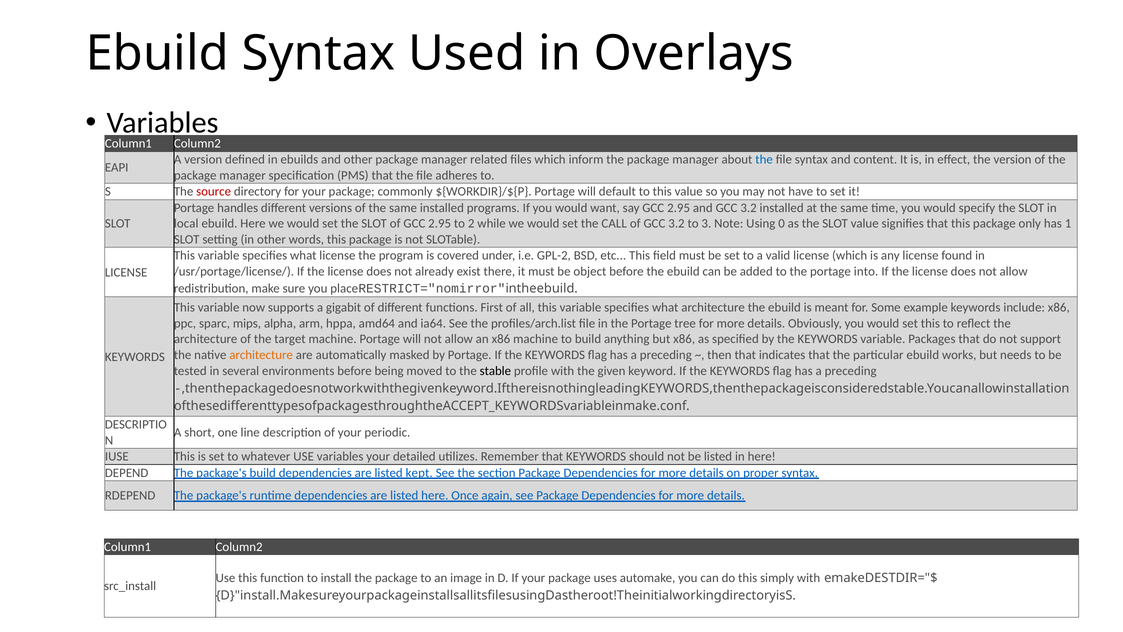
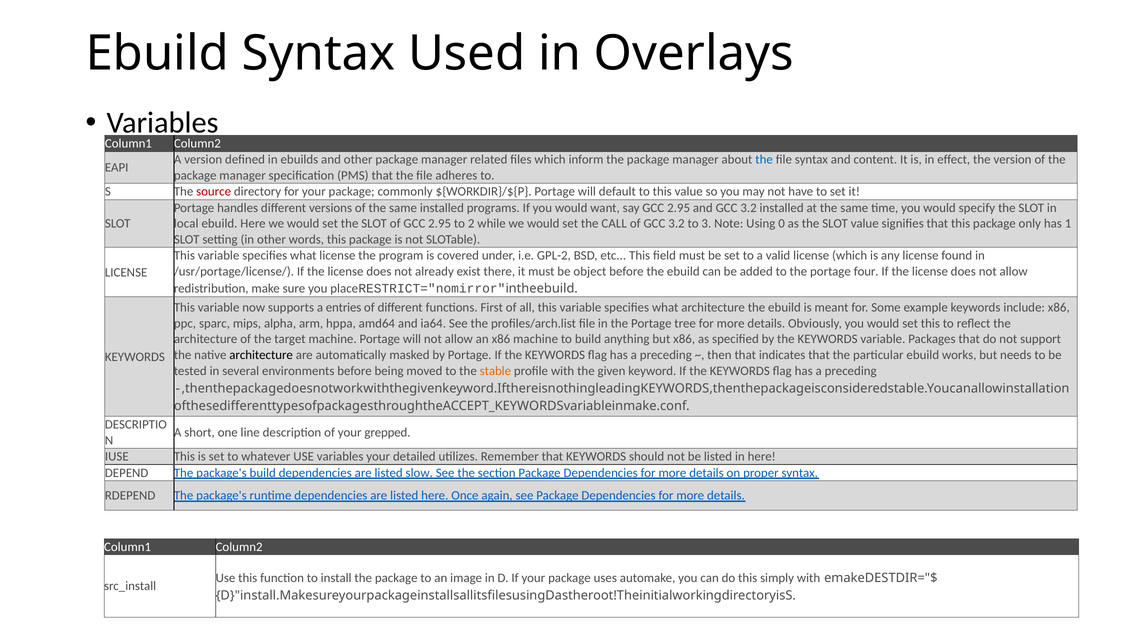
into: into -> four
gigabit: gigabit -> entries
architecture at (261, 355) colour: orange -> black
stable colour: black -> orange
periodic: periodic -> grepped
kept: kept -> slow
